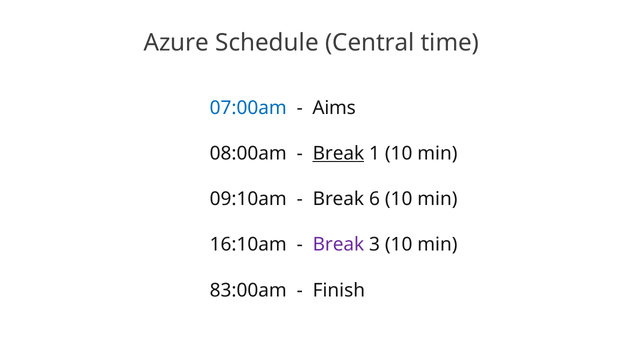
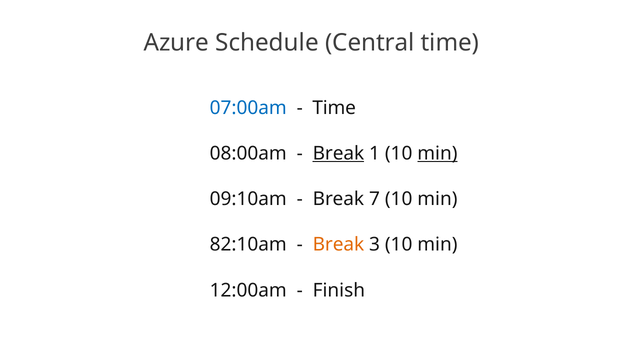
Aims at (334, 108): Aims -> Time
min at (437, 154) underline: none -> present
6: 6 -> 7
16:10am: 16:10am -> 82:10am
Break at (338, 245) colour: purple -> orange
83:00am: 83:00am -> 12:00am
